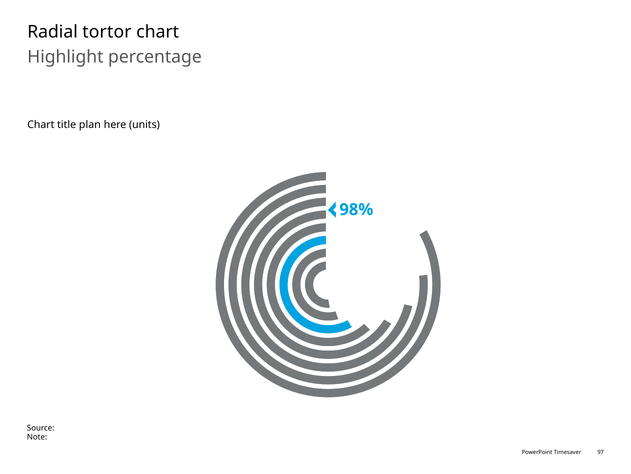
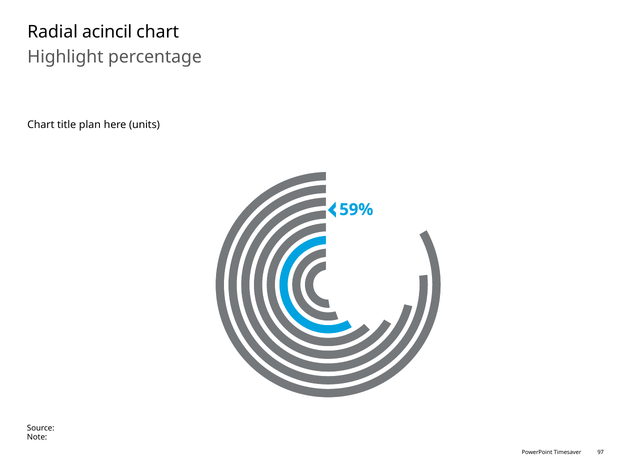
tortor: tortor -> acincil
98%: 98% -> 59%
